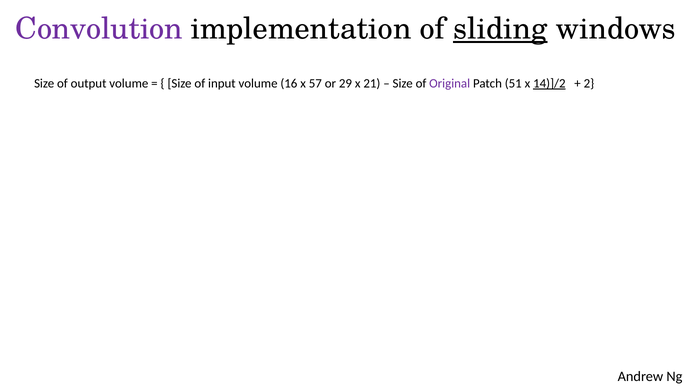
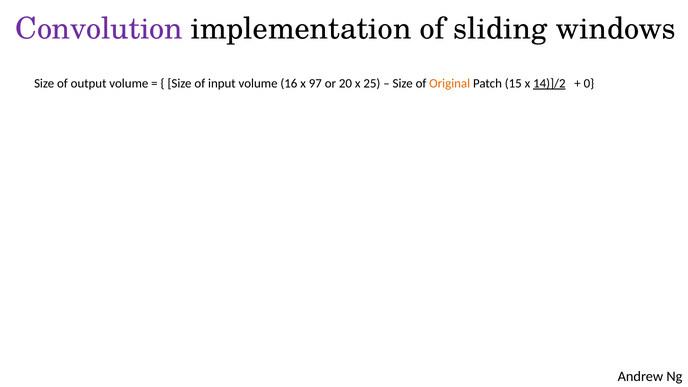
sliding underline: present -> none
57: 57 -> 97
29: 29 -> 20
21: 21 -> 25
Original colour: purple -> orange
51: 51 -> 15
2: 2 -> 0
